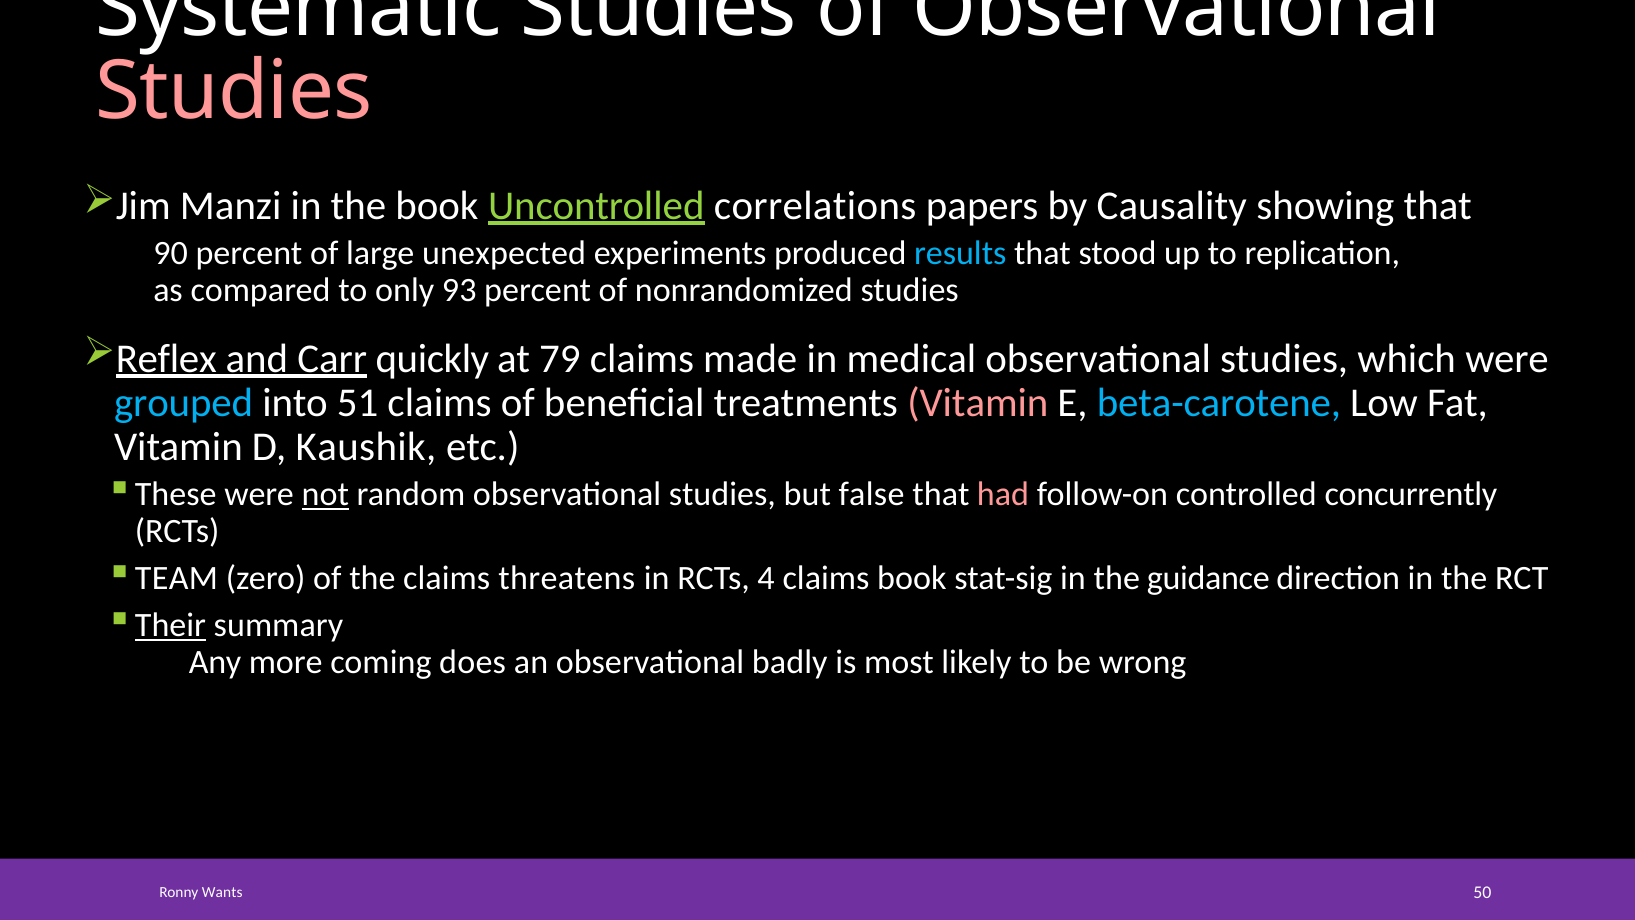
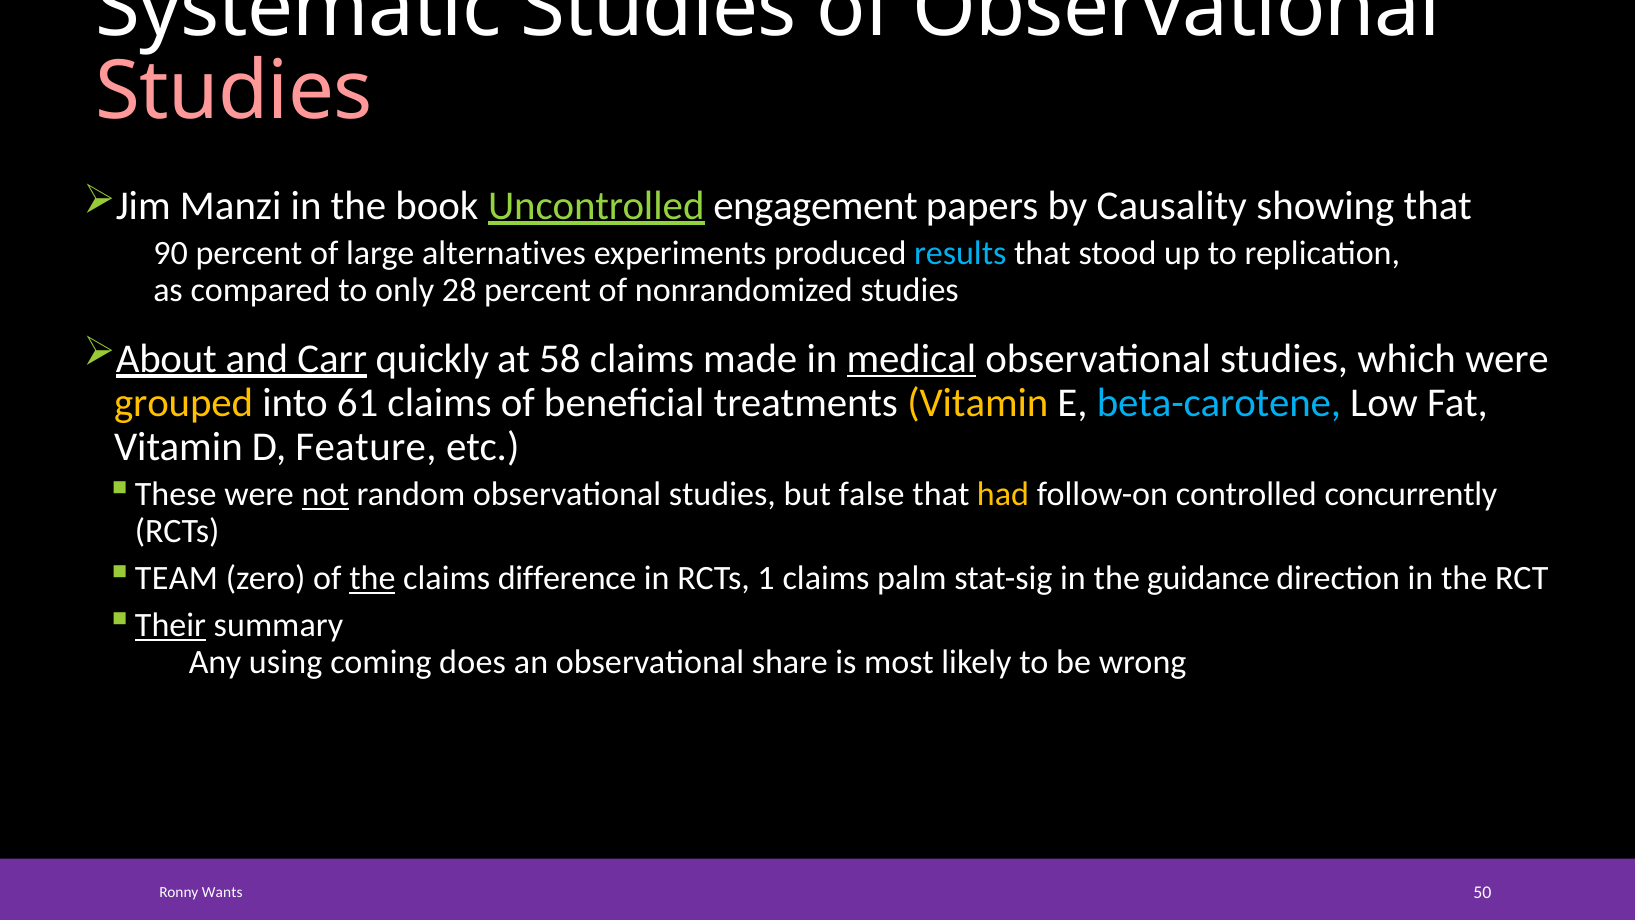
correlations: correlations -> engagement
unexpected: unexpected -> alternatives
93: 93 -> 28
Reflex: Reflex -> About
79: 79 -> 58
medical underline: none -> present
grouped colour: light blue -> yellow
51: 51 -> 61
Vitamin at (978, 403) colour: pink -> yellow
Kaushik: Kaushik -> Feature
had colour: pink -> yellow
the at (372, 578) underline: none -> present
threatens: threatens -> difference
4: 4 -> 1
claims book: book -> palm
more: more -> using
badly: badly -> share
